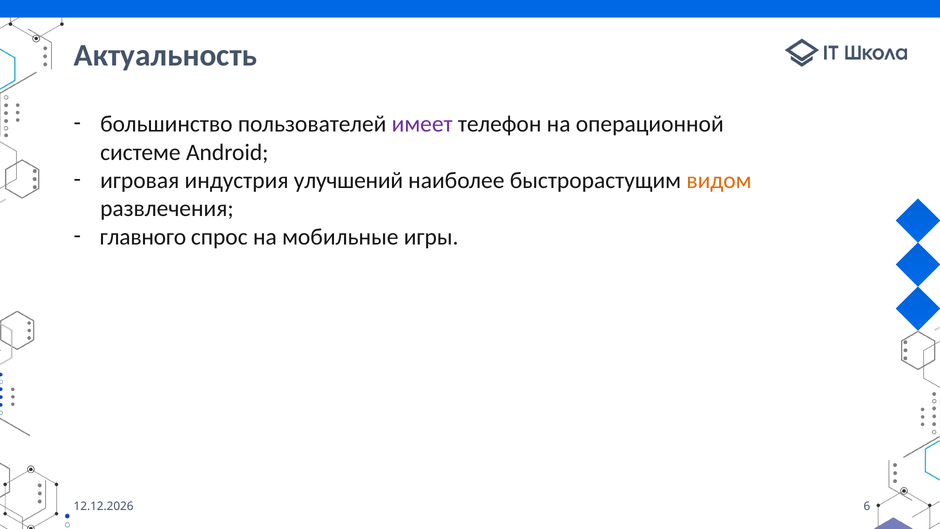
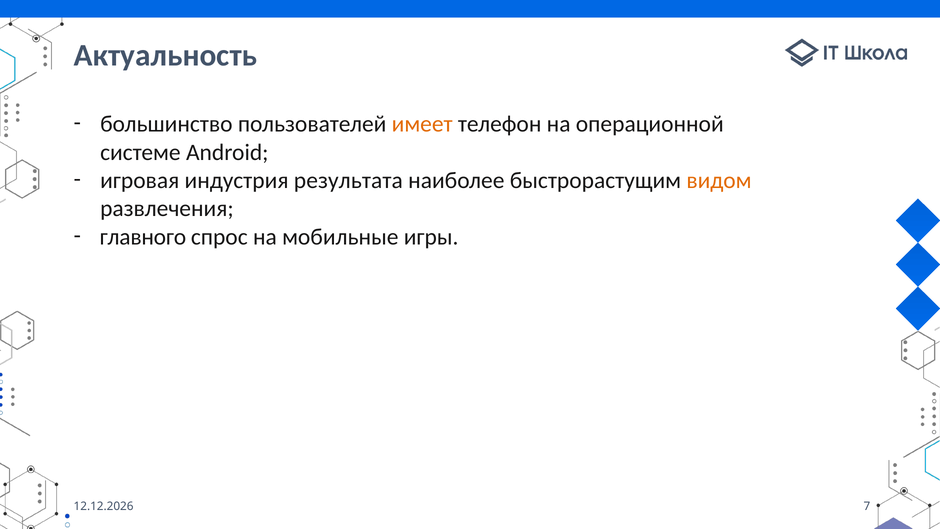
имеет colour: purple -> orange
улучшений: улучшений -> результата
6: 6 -> 7
